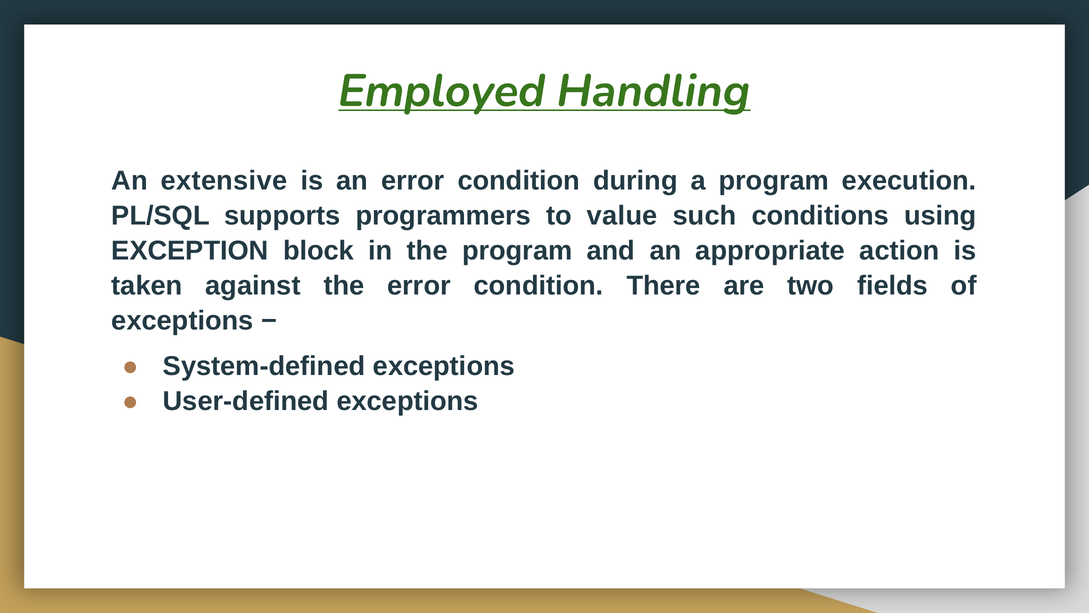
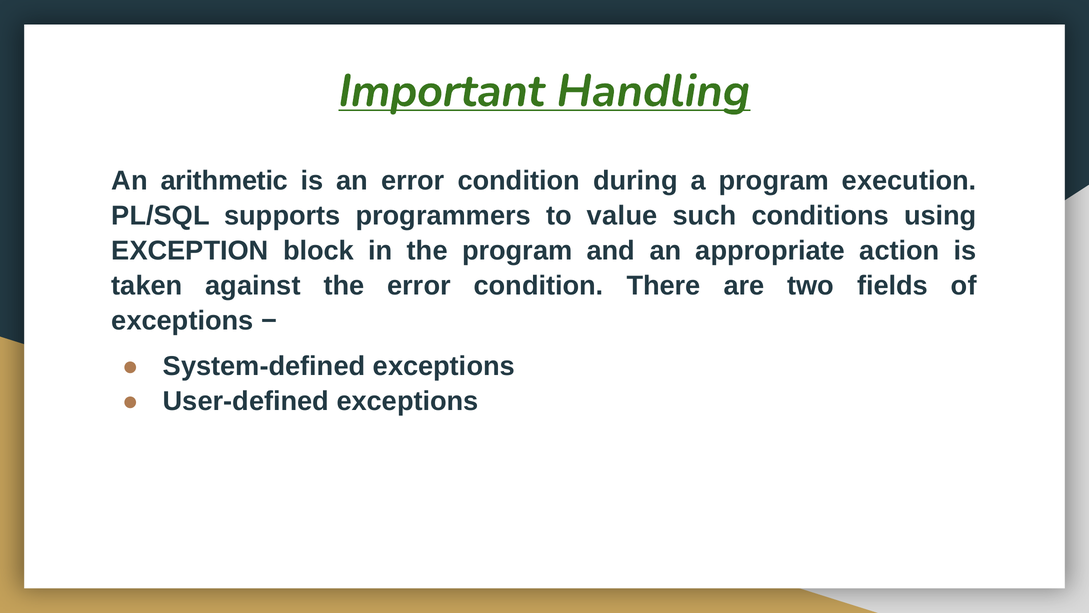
Employed: Employed -> Important
extensive: extensive -> arithmetic
